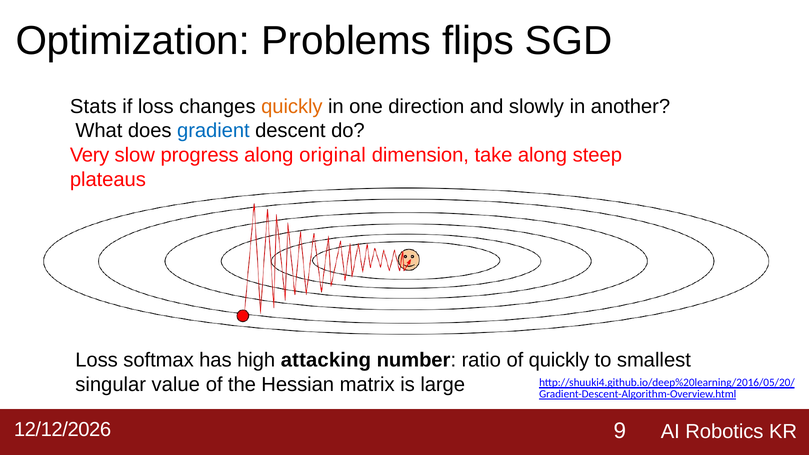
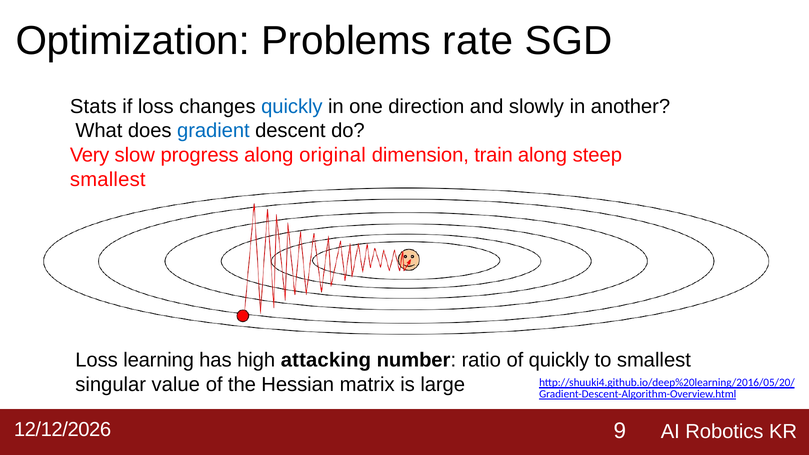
flips: flips -> rate
quickly at (292, 106) colour: orange -> blue
take: take -> train
plateaus at (108, 179): plateaus -> smallest
softmax: softmax -> learning
